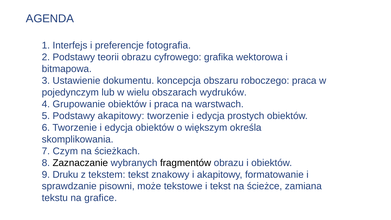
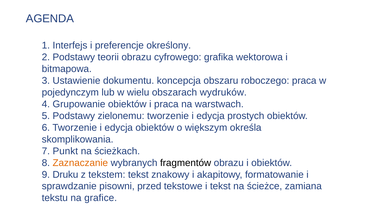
fotografia: fotografia -> określony
Podstawy akapitowy: akapitowy -> zielonemu
Czym: Czym -> Punkt
Zaznaczanie colour: black -> orange
może: może -> przed
